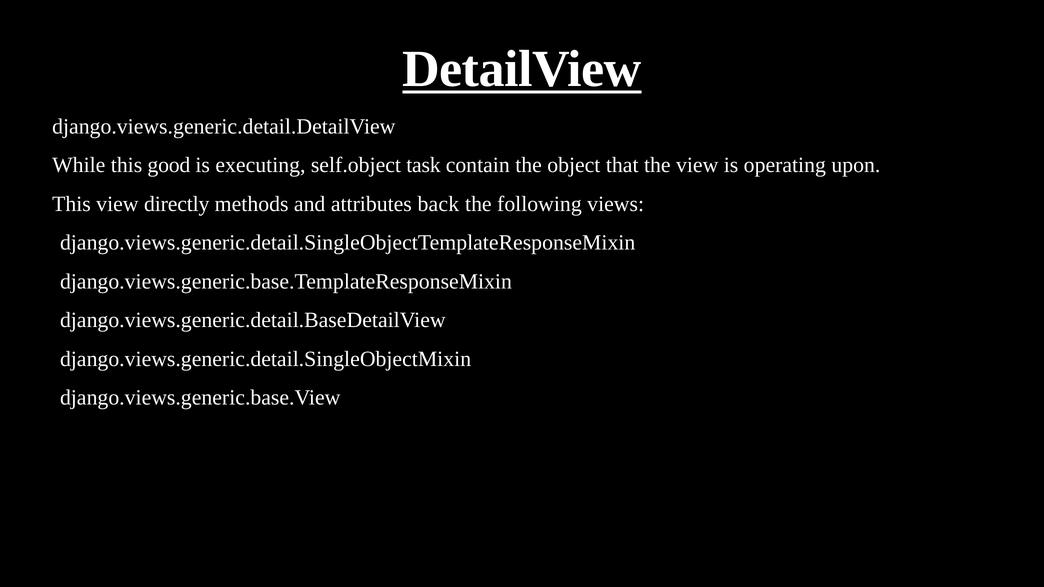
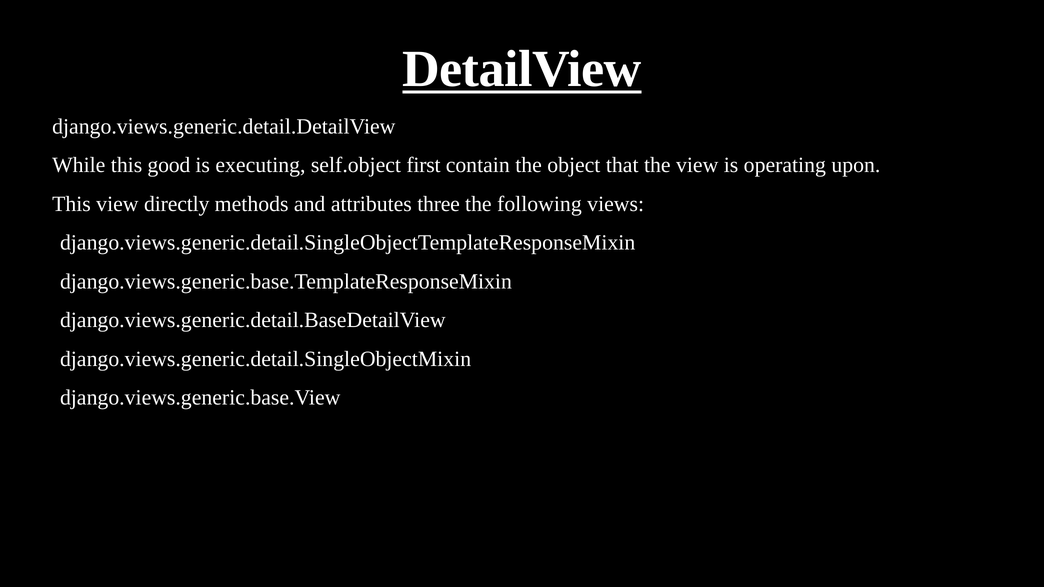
task: task -> first
back: back -> three
